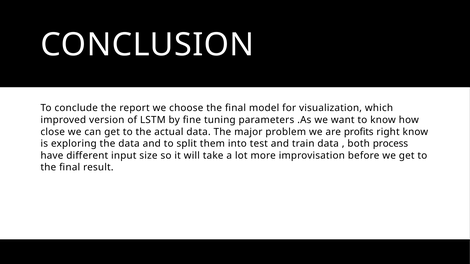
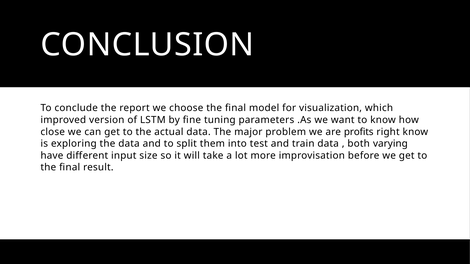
process: process -> varying
